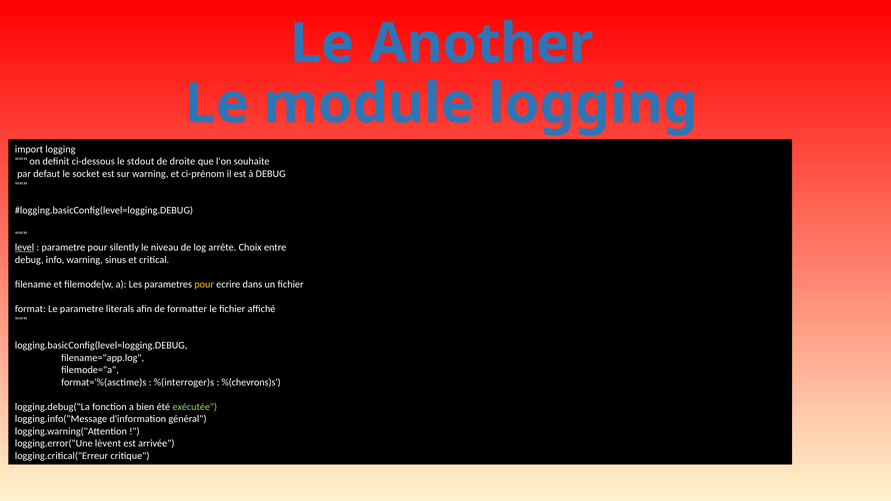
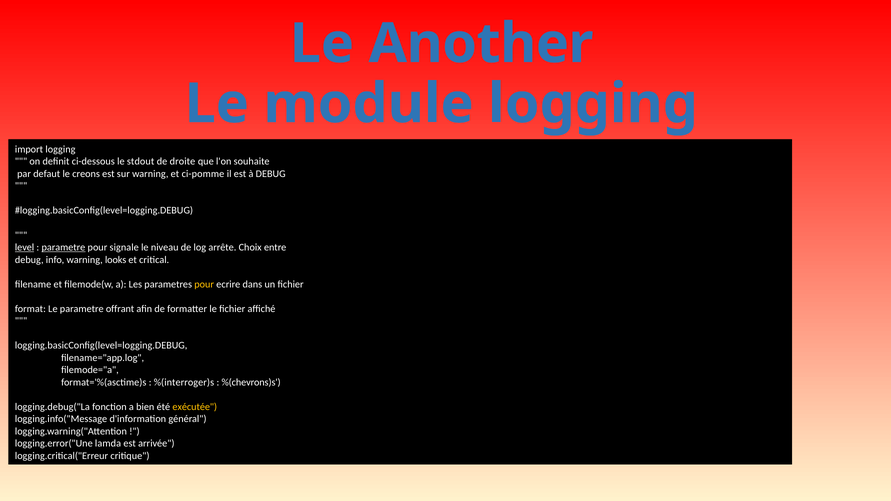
socket: socket -> creons
ci-prénom: ci-prénom -> ci-pomme
parametre at (63, 247) underline: none -> present
silently: silently -> signale
sinus: sinus -> looks
literals: literals -> offrant
exécutée colour: light green -> yellow
lèvent: lèvent -> lamda
